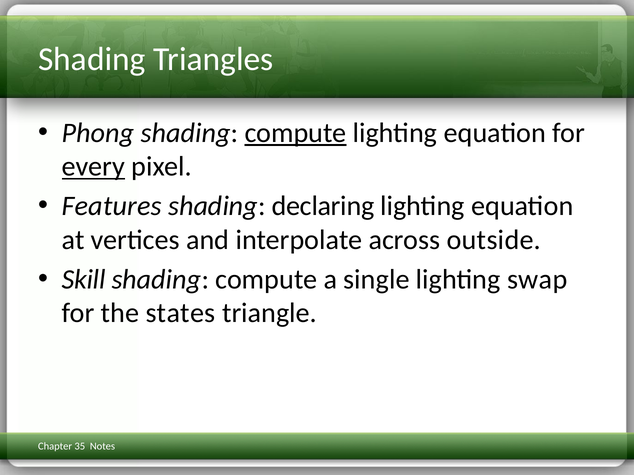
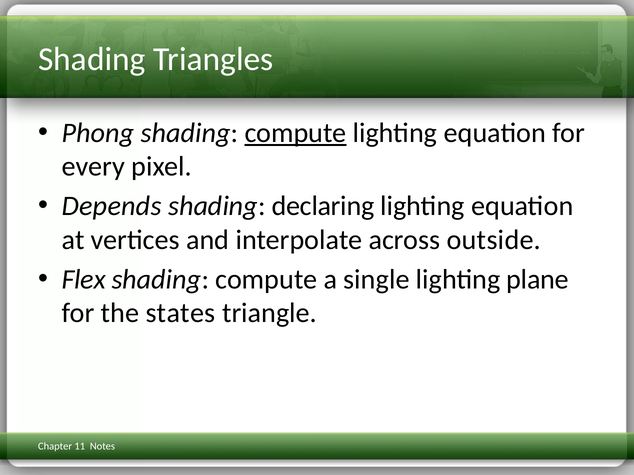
every underline: present -> none
Features: Features -> Depends
Skill: Skill -> Flex
swap: swap -> plane
35: 35 -> 11
